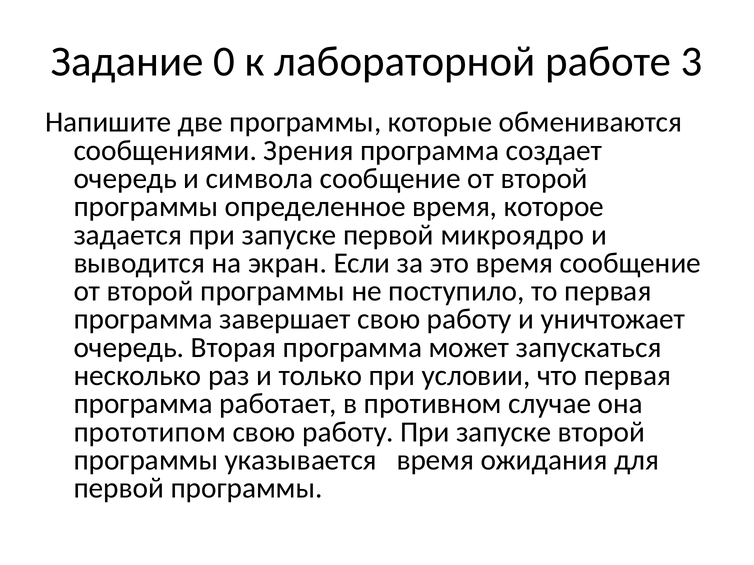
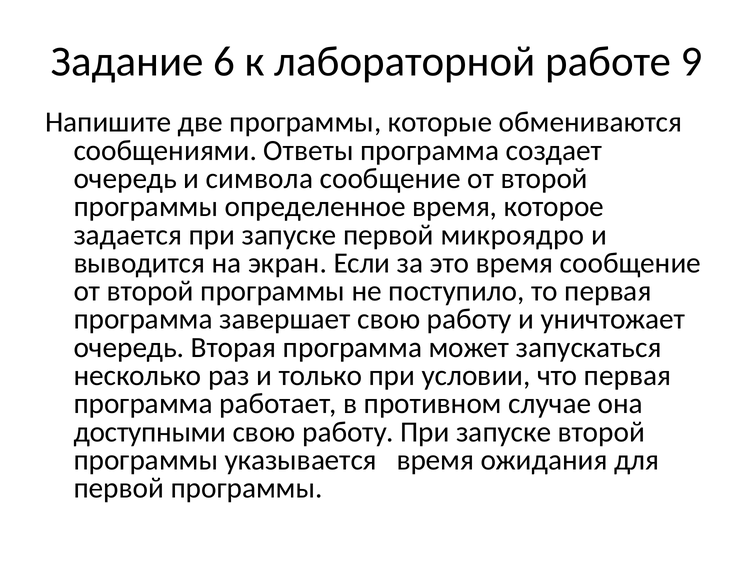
0: 0 -> 6
3: 3 -> 9
Зрения: Зрения -> Ответы
прототипом: прототипом -> доступными
